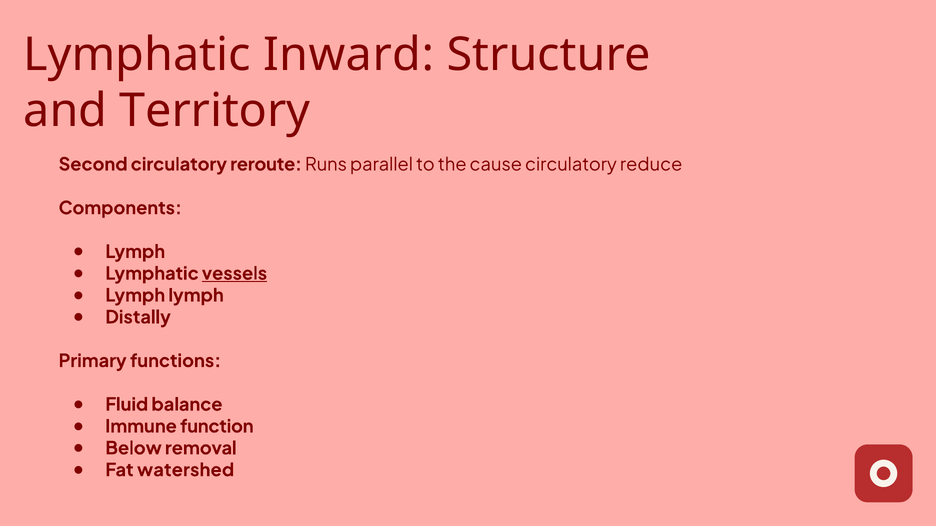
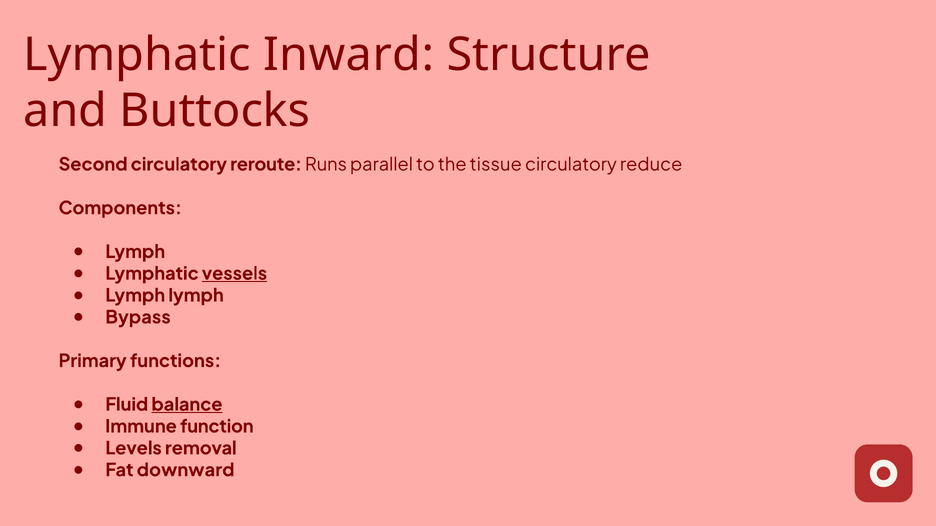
Territory: Territory -> Buttocks
cause: cause -> tissue
Distally: Distally -> Bypass
balance underline: none -> present
Below: Below -> Levels
watershed: watershed -> downward
